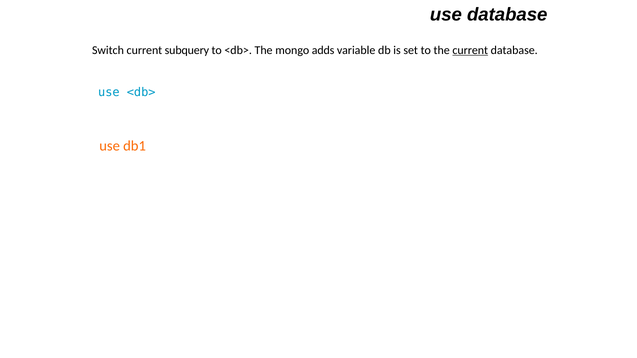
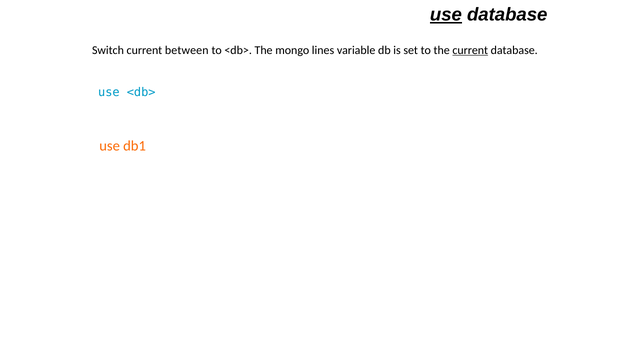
use at (446, 15) underline: none -> present
subquery: subquery -> between
adds: adds -> lines
